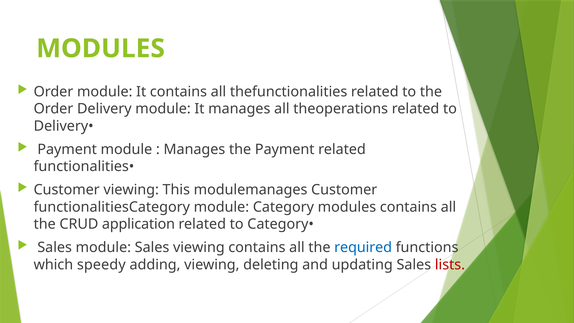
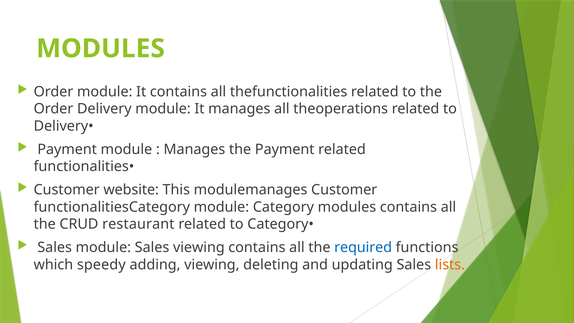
Customer viewing: viewing -> website
application: application -> restaurant
lists colour: red -> orange
